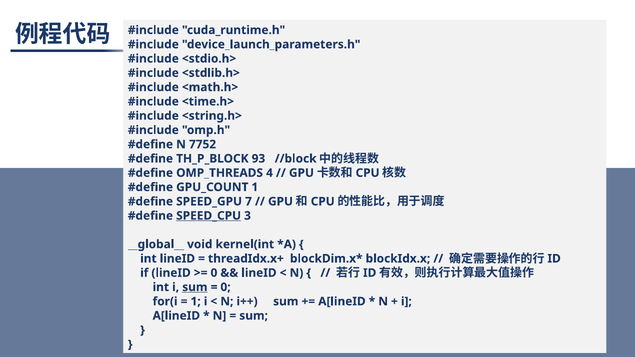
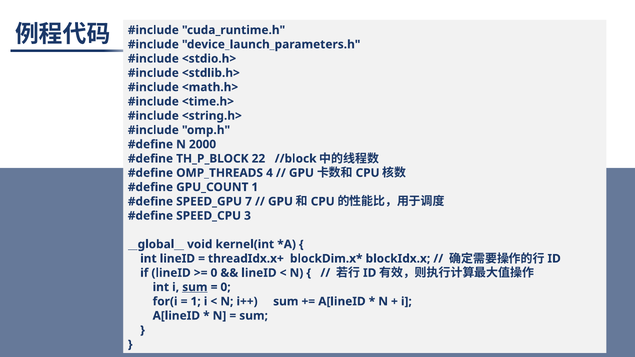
7752: 7752 -> 2000
93: 93 -> 22
SPEED_CPU underline: present -> none
